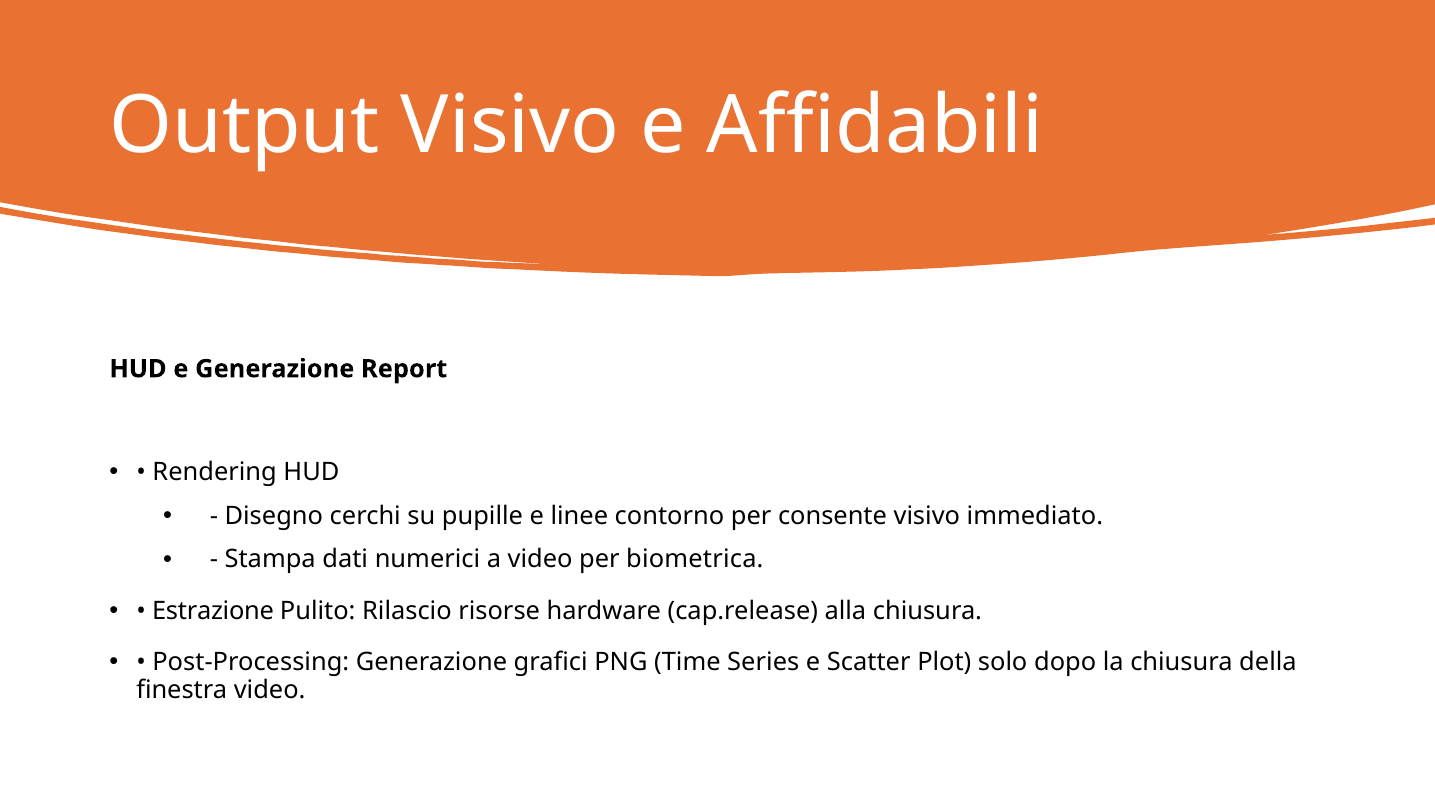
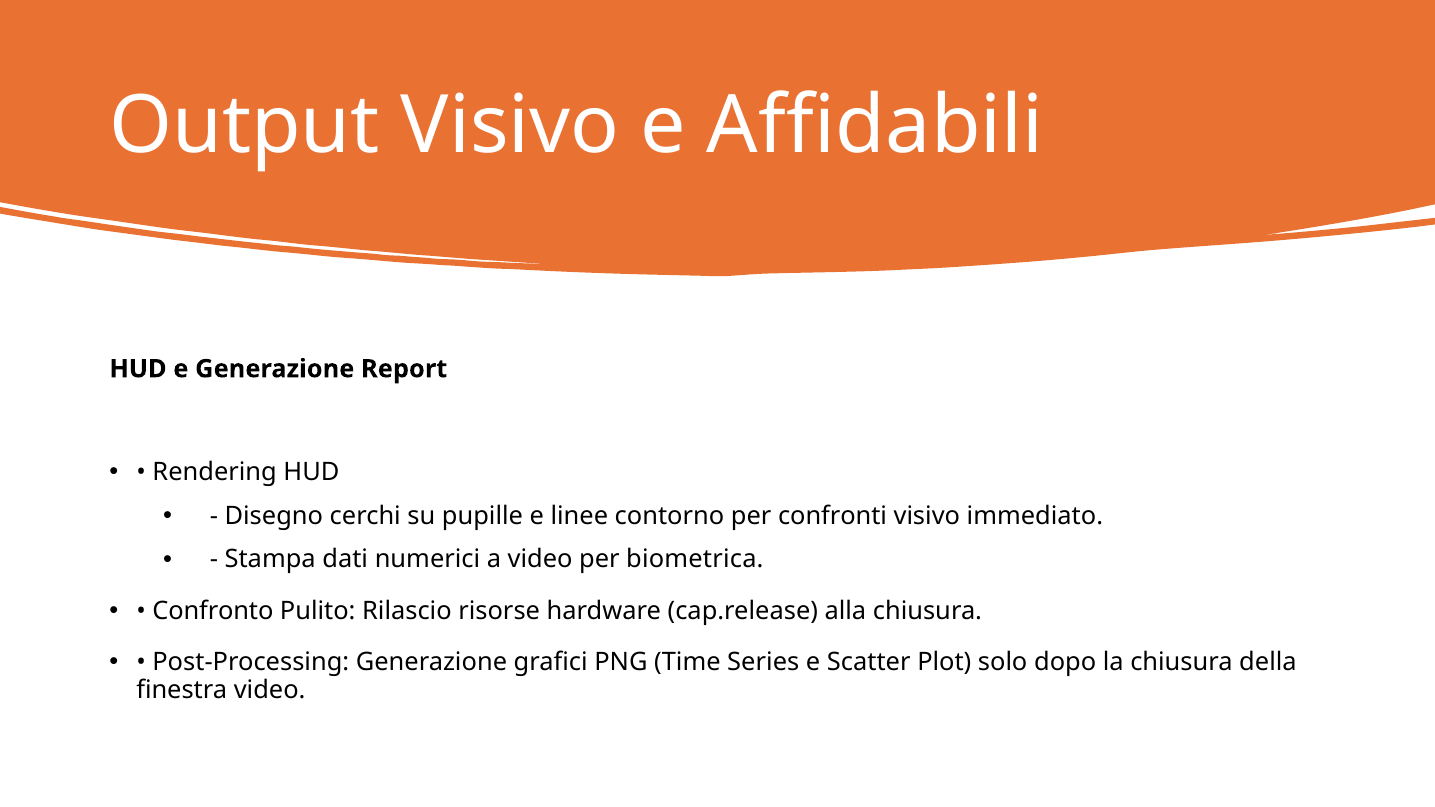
consente: consente -> confronti
Estrazione: Estrazione -> Confronto
